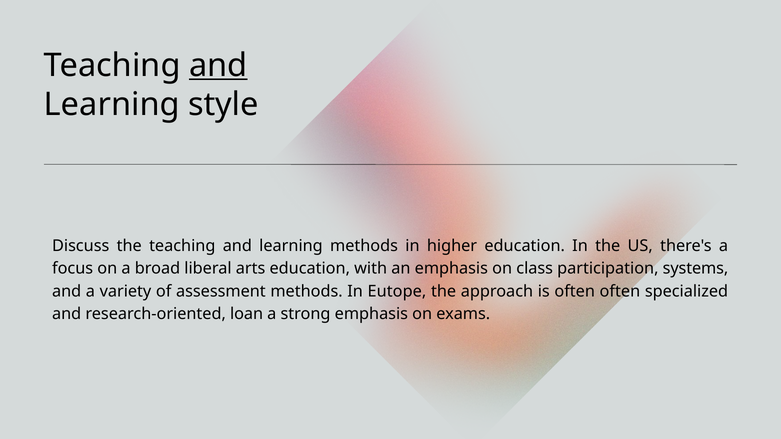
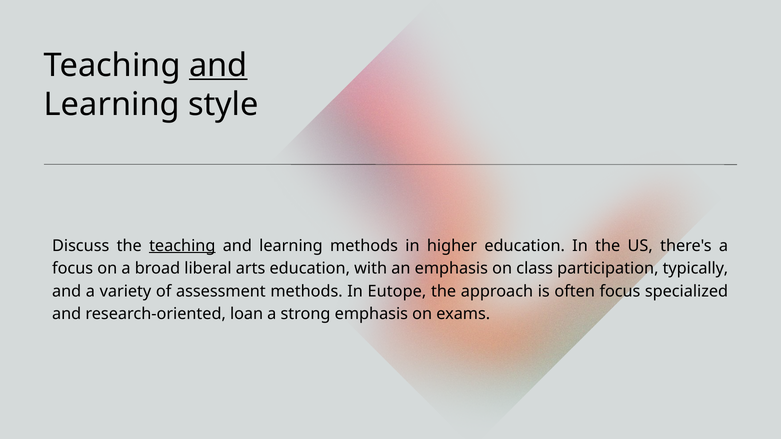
teaching at (182, 246) underline: none -> present
systems: systems -> typically
often often: often -> focus
